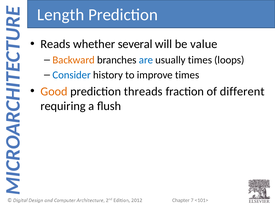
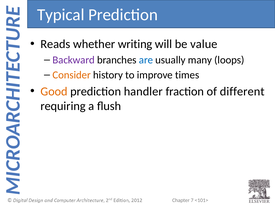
Length: Length -> Typical
several: several -> writing
Backward colour: orange -> purple
usually times: times -> many
Consider colour: blue -> orange
threads: threads -> handler
